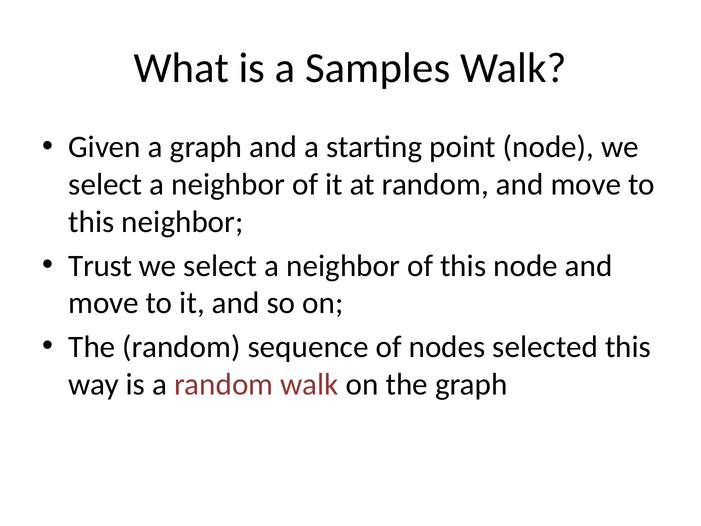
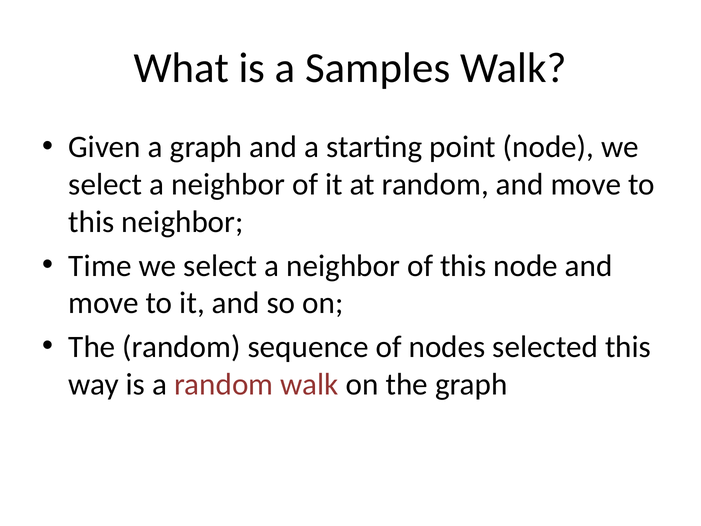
Trust: Trust -> Time
